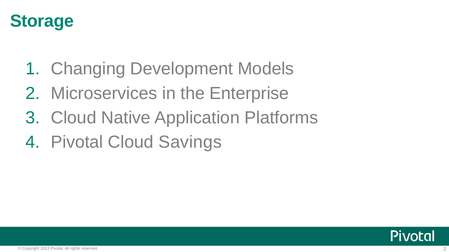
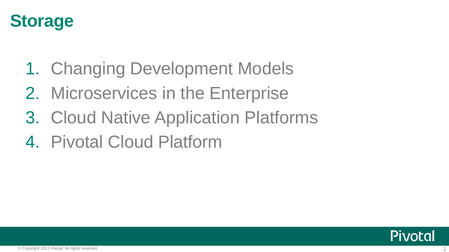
Savings: Savings -> Platform
